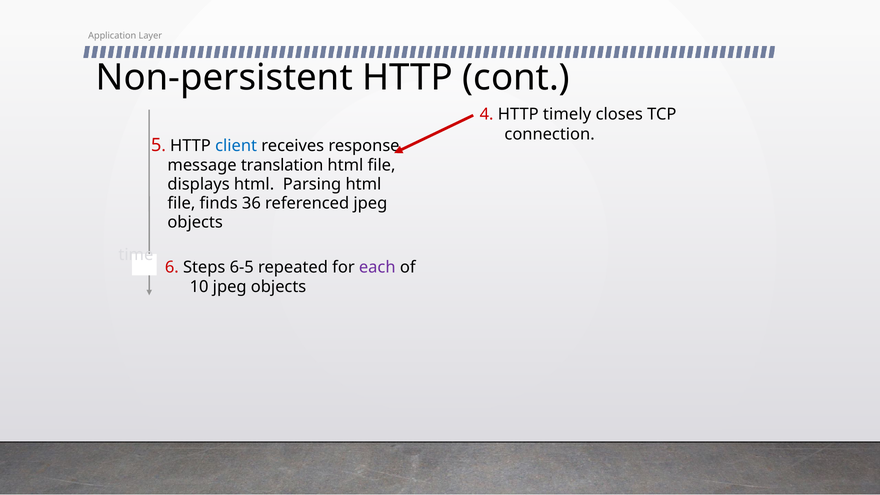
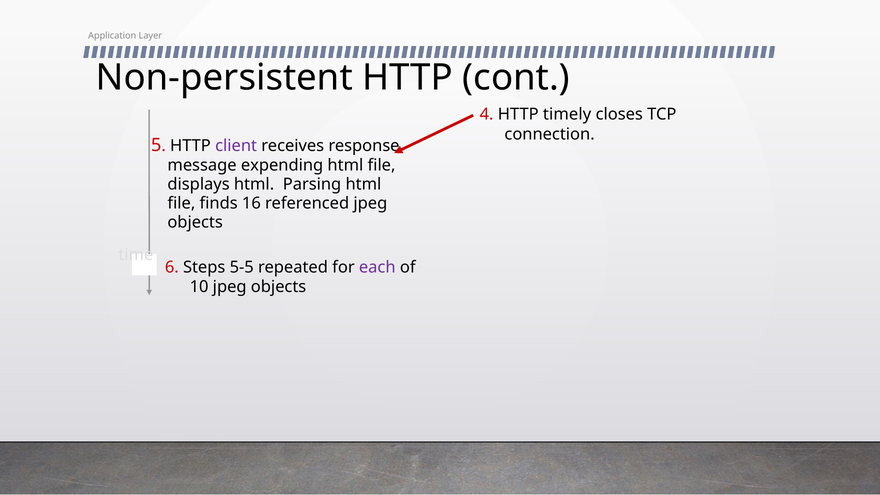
client colour: blue -> purple
translation: translation -> expending
36: 36 -> 16
6-5: 6-5 -> 5-5
